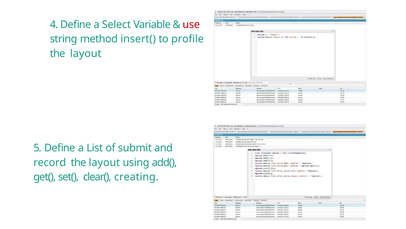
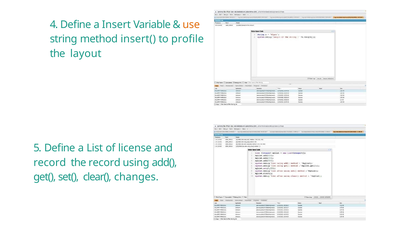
Select: Select -> Insert
use colour: red -> orange
submit: submit -> license
layout at (104, 162): layout -> record
creating: creating -> changes
